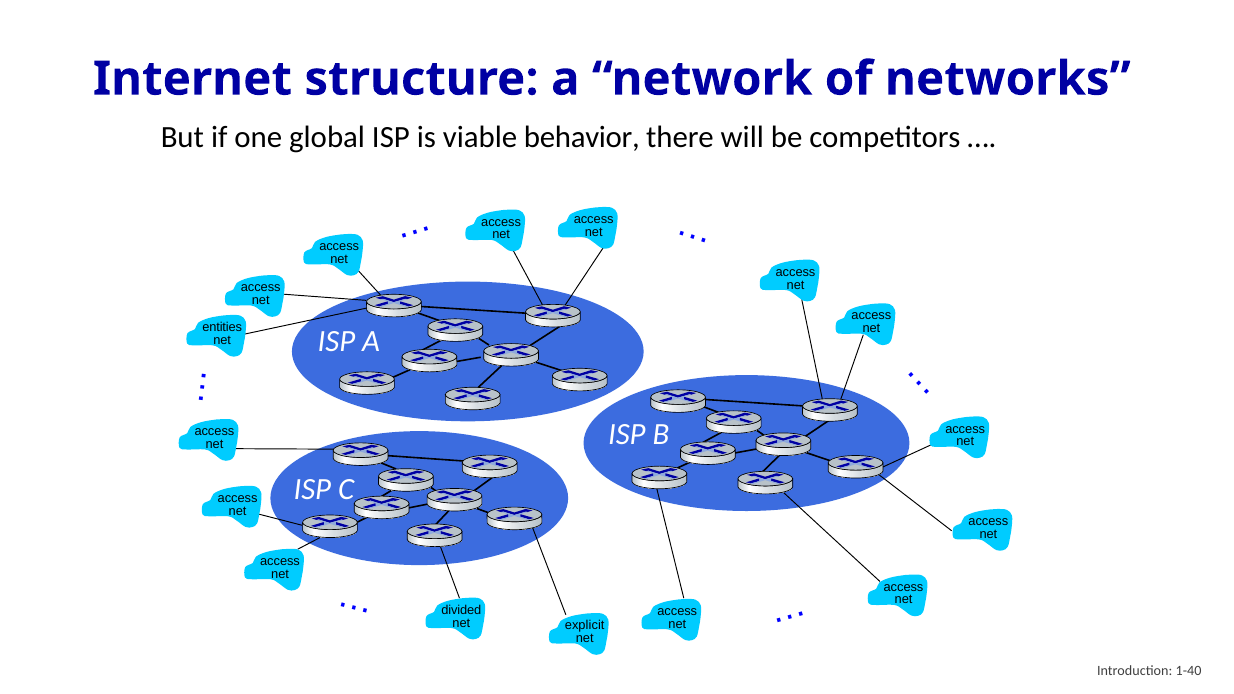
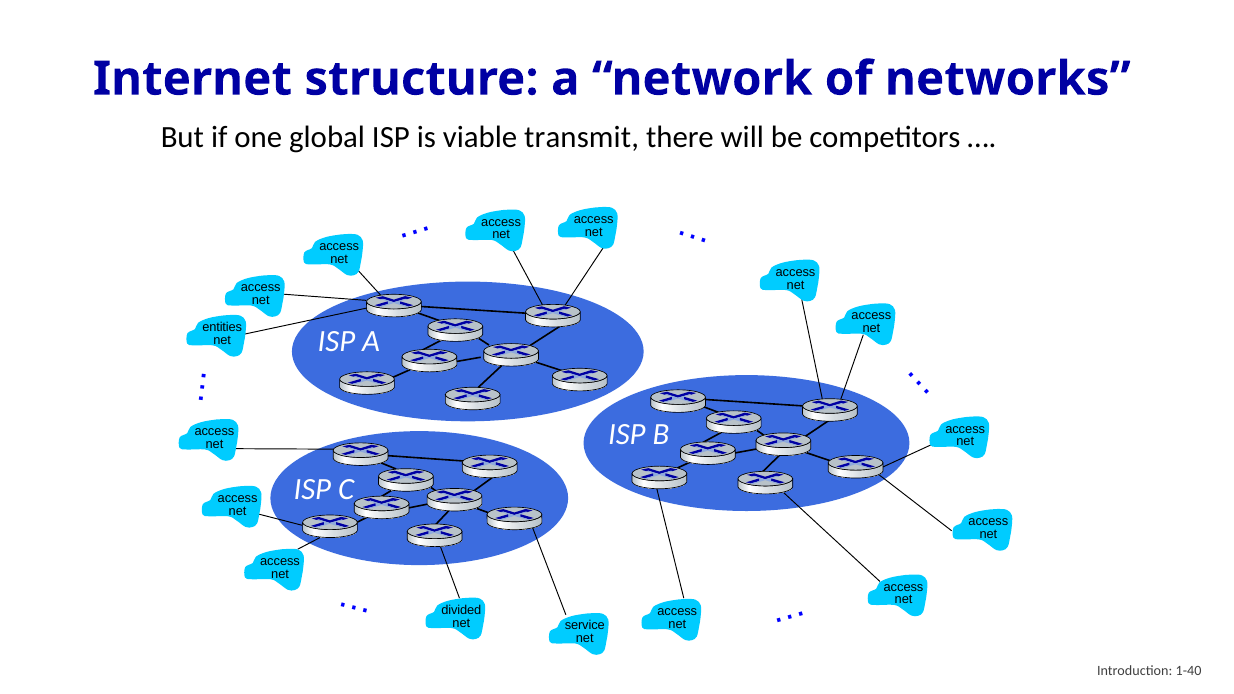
behavior: behavior -> transmit
explicit: explicit -> service
